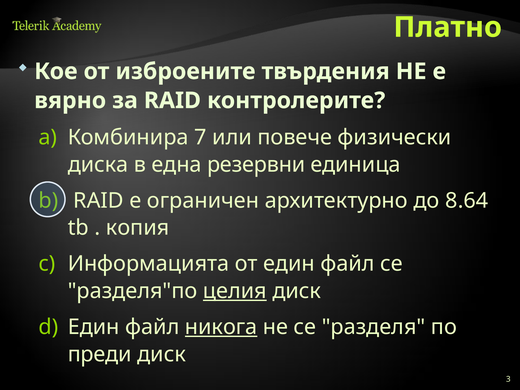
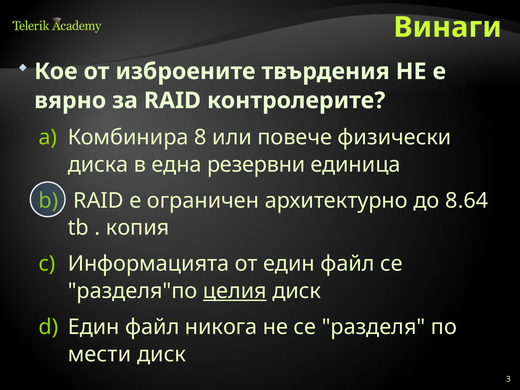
Платно: Платно -> Винаги
7: 7 -> 8
никога underline: present -> none
преди: преди -> мести
